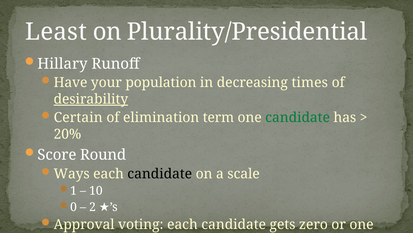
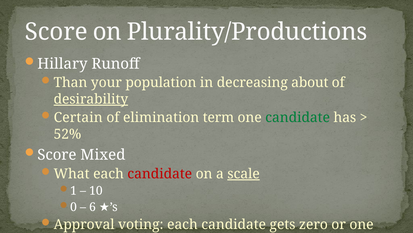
Least at (56, 32): Least -> Score
Plurality/Presidential: Plurality/Presidential -> Plurality/Productions
Have: Have -> Than
times: times -> about
20%: 20% -> 52%
Round: Round -> Mixed
Ways: Ways -> What
candidate at (160, 173) colour: black -> red
scale underline: none -> present
2: 2 -> 6
